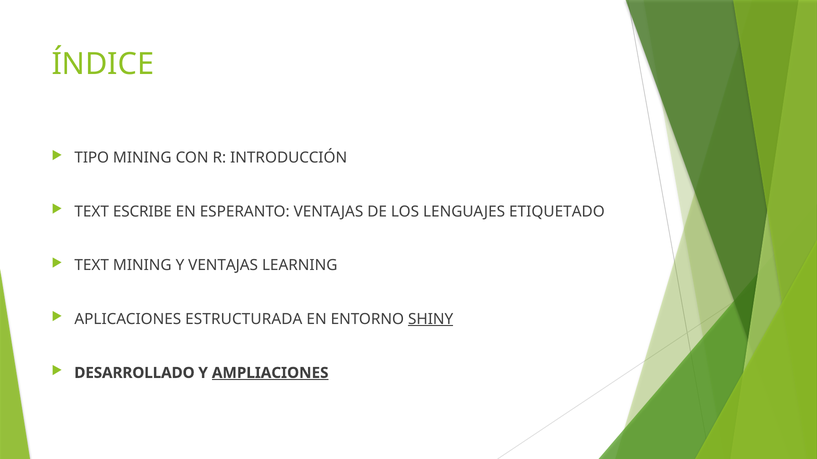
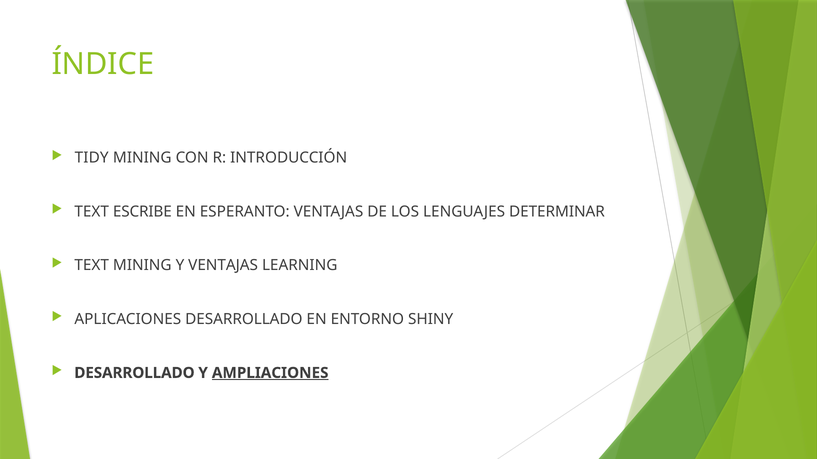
TIPO: TIPO -> TIDY
ETIQUETADO: ETIQUETADO -> DETERMINAR
APLICACIONES ESTRUCTURADA: ESTRUCTURADA -> DESARROLLADO
SHINY underline: present -> none
